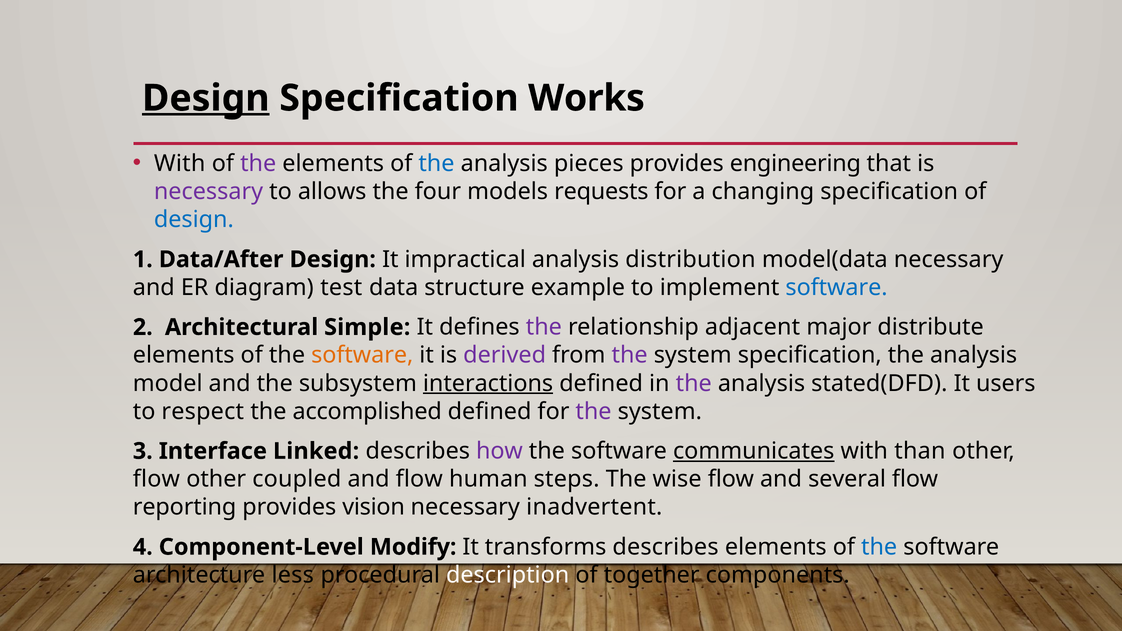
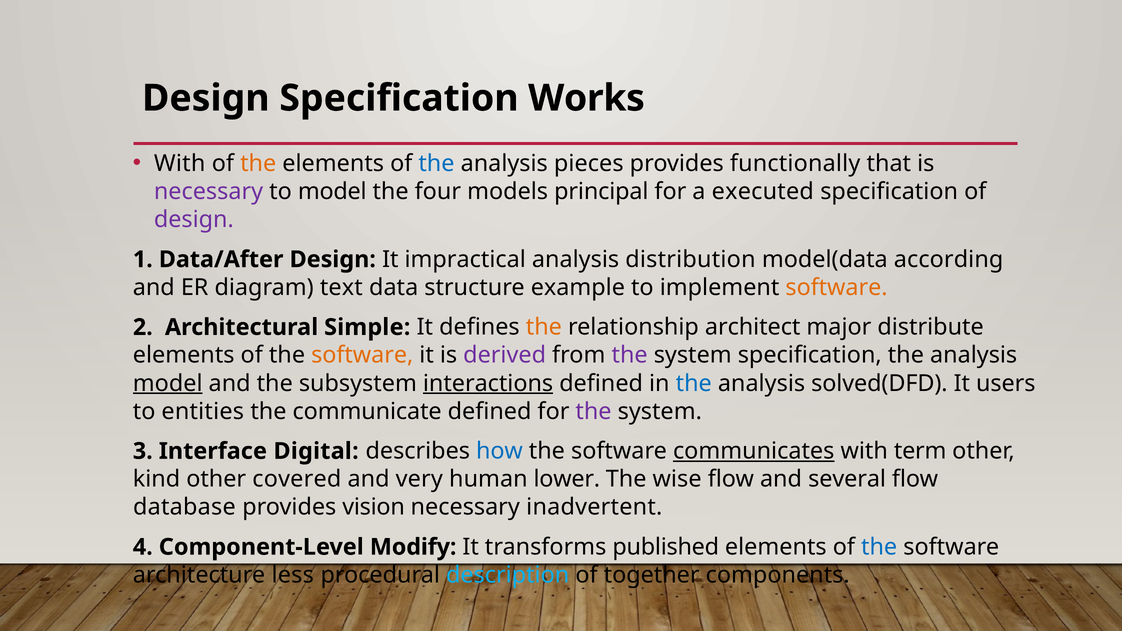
Design at (206, 98) underline: present -> none
the at (258, 164) colour: purple -> orange
engineering: engineering -> functionally
to allows: allows -> model
requests: requests -> principal
changing: changing -> executed
design at (194, 220) colour: blue -> purple
model(data necessary: necessary -> according
test: test -> text
software at (837, 288) colour: blue -> orange
the at (544, 327) colour: purple -> orange
adjacent: adjacent -> architect
model at (168, 383) underline: none -> present
the at (694, 383) colour: purple -> blue
stated(DFD: stated(DFD -> solved(DFD
respect: respect -> entities
accomplished: accomplished -> communicate
Linked: Linked -> Digital
how colour: purple -> blue
than: than -> term
flow at (156, 479): flow -> kind
coupled: coupled -> covered
and flow: flow -> very
steps: steps -> lower
reporting: reporting -> database
transforms describes: describes -> published
description colour: white -> light blue
